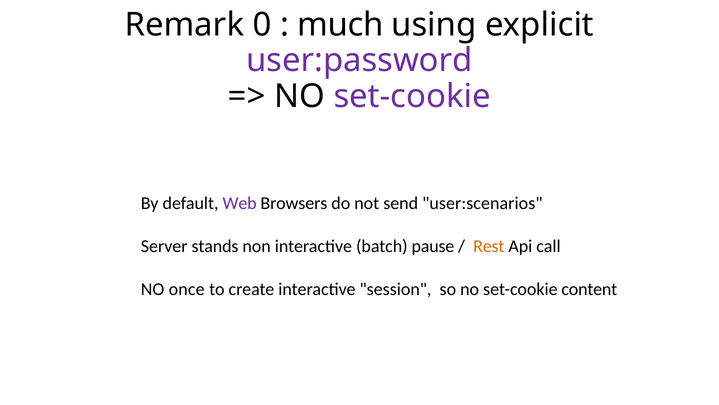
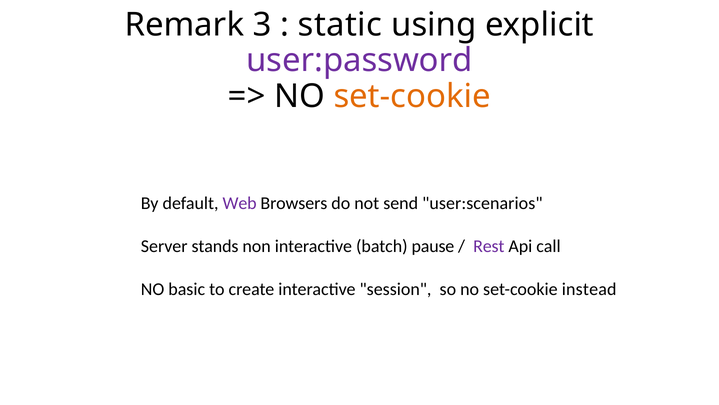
0: 0 -> 3
much: much -> static
set-cookie at (412, 96) colour: purple -> orange
Rest colour: orange -> purple
once: once -> basic
content: content -> instead
